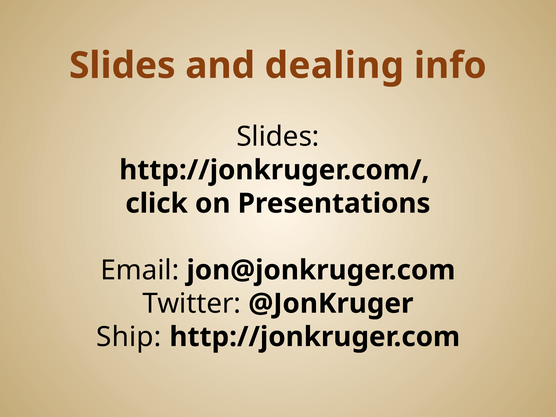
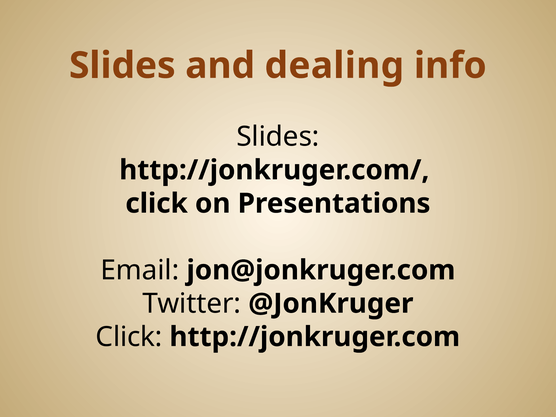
Ship at (129, 337): Ship -> Click
